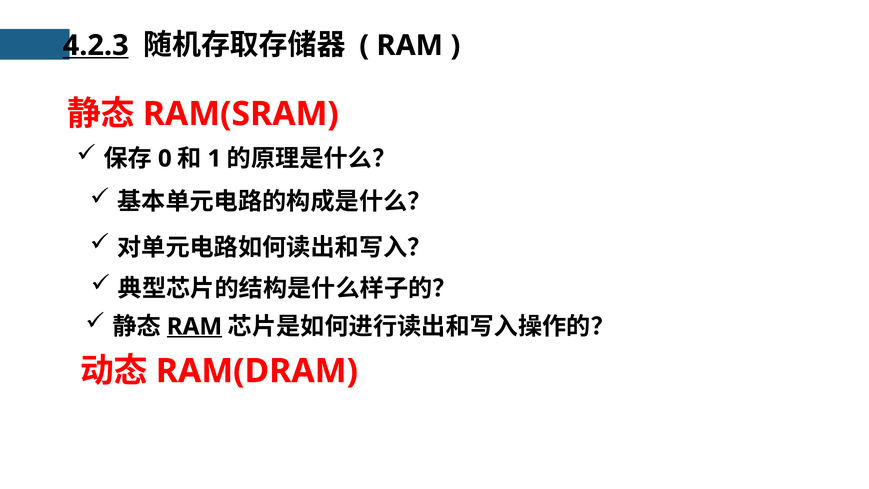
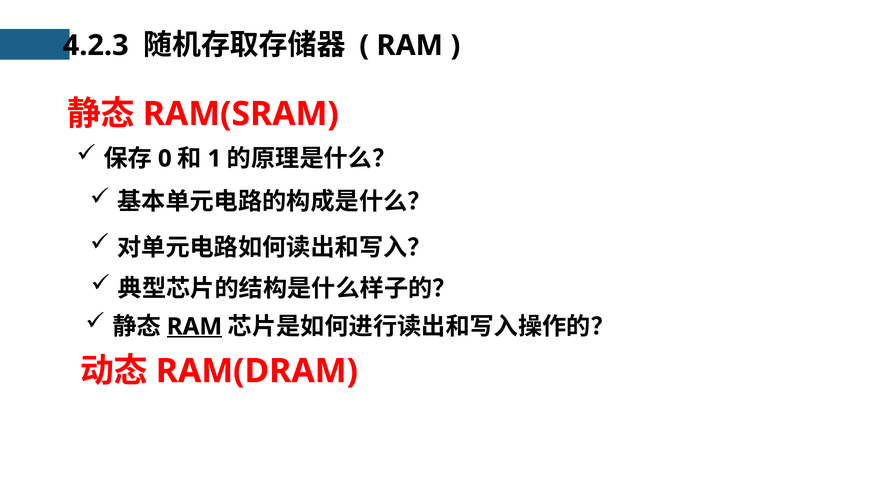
4.2.3 underline: present -> none
